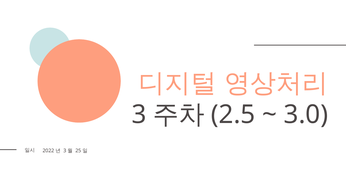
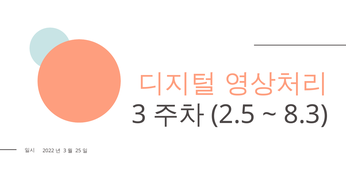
3.0: 3.0 -> 8.3
